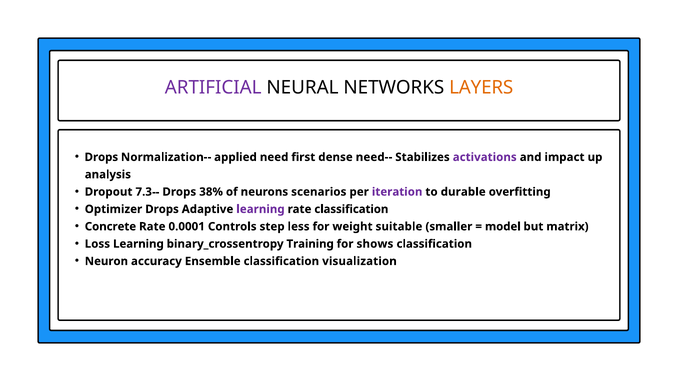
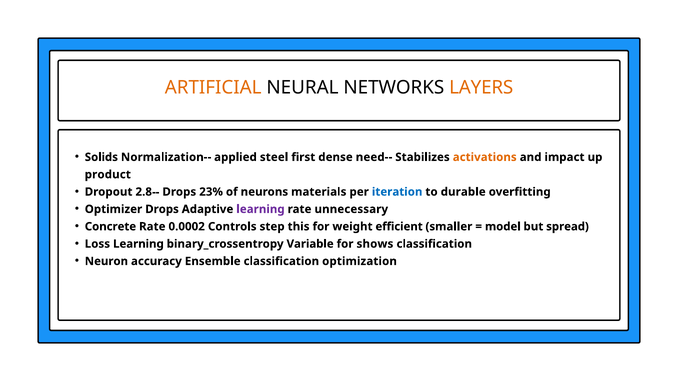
ARTIFICIAL colour: purple -> orange
Drops at (101, 157): Drops -> Solids
need: need -> steel
activations colour: purple -> orange
analysis: analysis -> product
7.3--: 7.3-- -> 2.8--
38%: 38% -> 23%
scenarios: scenarios -> materials
iteration colour: purple -> blue
rate classification: classification -> unnecessary
0.0001: 0.0001 -> 0.0002
less: less -> this
suitable: suitable -> efficient
matrix: matrix -> spread
Training: Training -> Variable
visualization: visualization -> optimization
